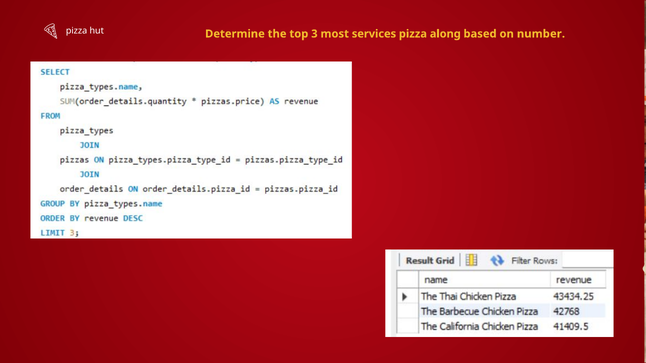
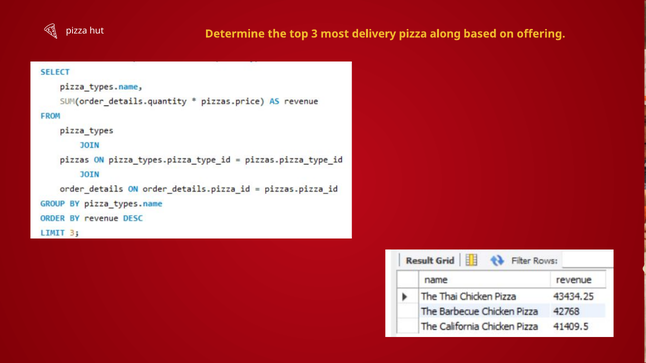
services: services -> delivery
number: number -> offering
